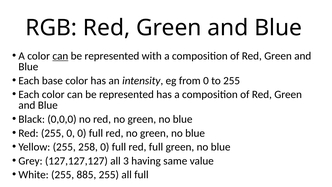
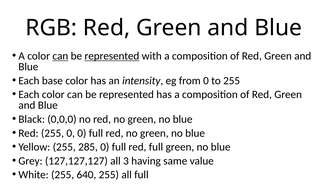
represented at (112, 56) underline: none -> present
258: 258 -> 285
885: 885 -> 640
